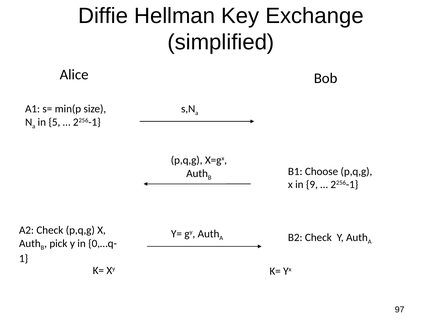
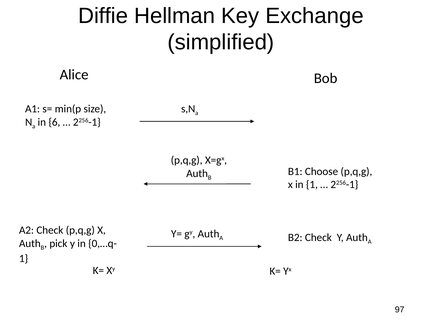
5: 5 -> 6
in 9: 9 -> 1
